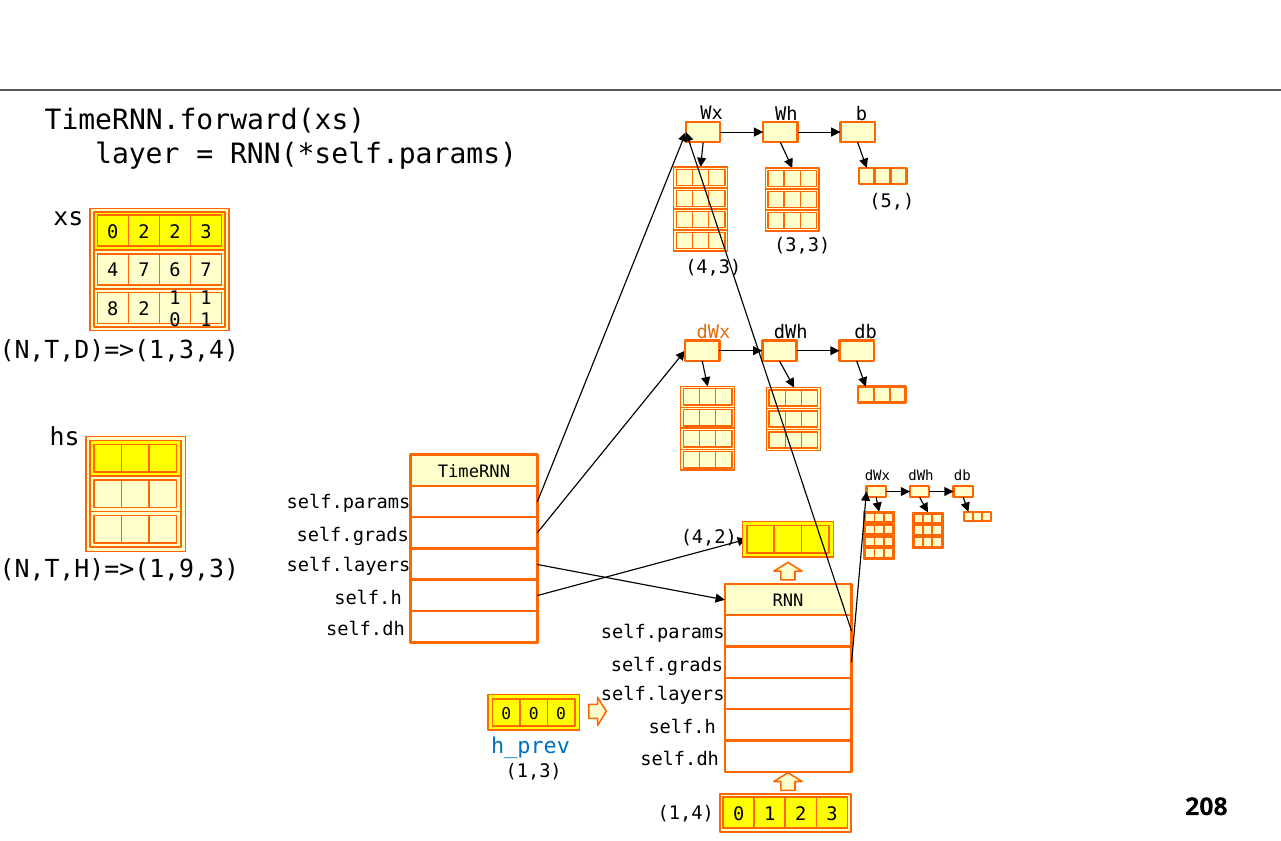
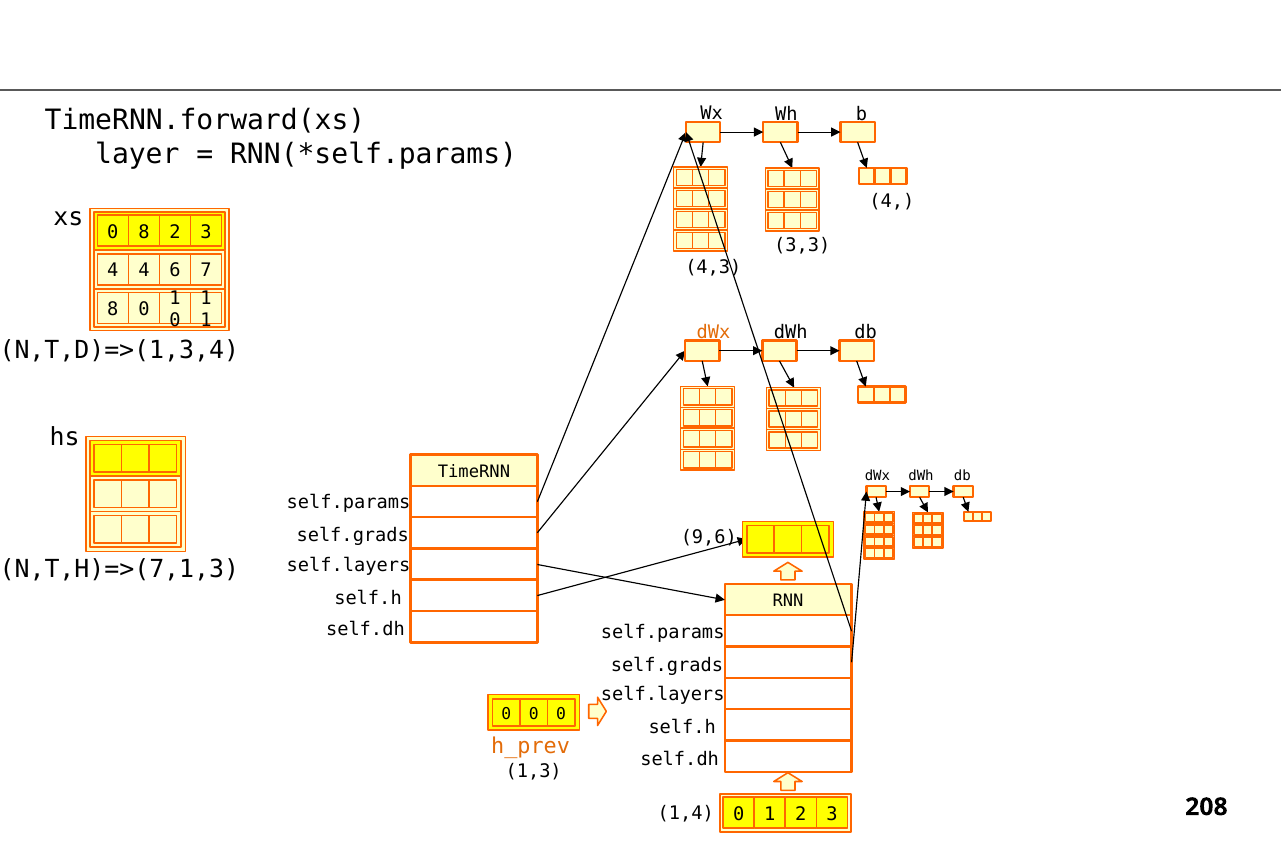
5 at (892, 201): 5 -> 4
0 2: 2 -> 8
4 7: 7 -> 4
8 2: 2 -> 0
4,2: 4,2 -> 9,6
N,T,H)=>(1,9,3: N,T,H)=>(1,9,3 -> N,T,H)=>(7,1,3
h_prev colour: blue -> orange
